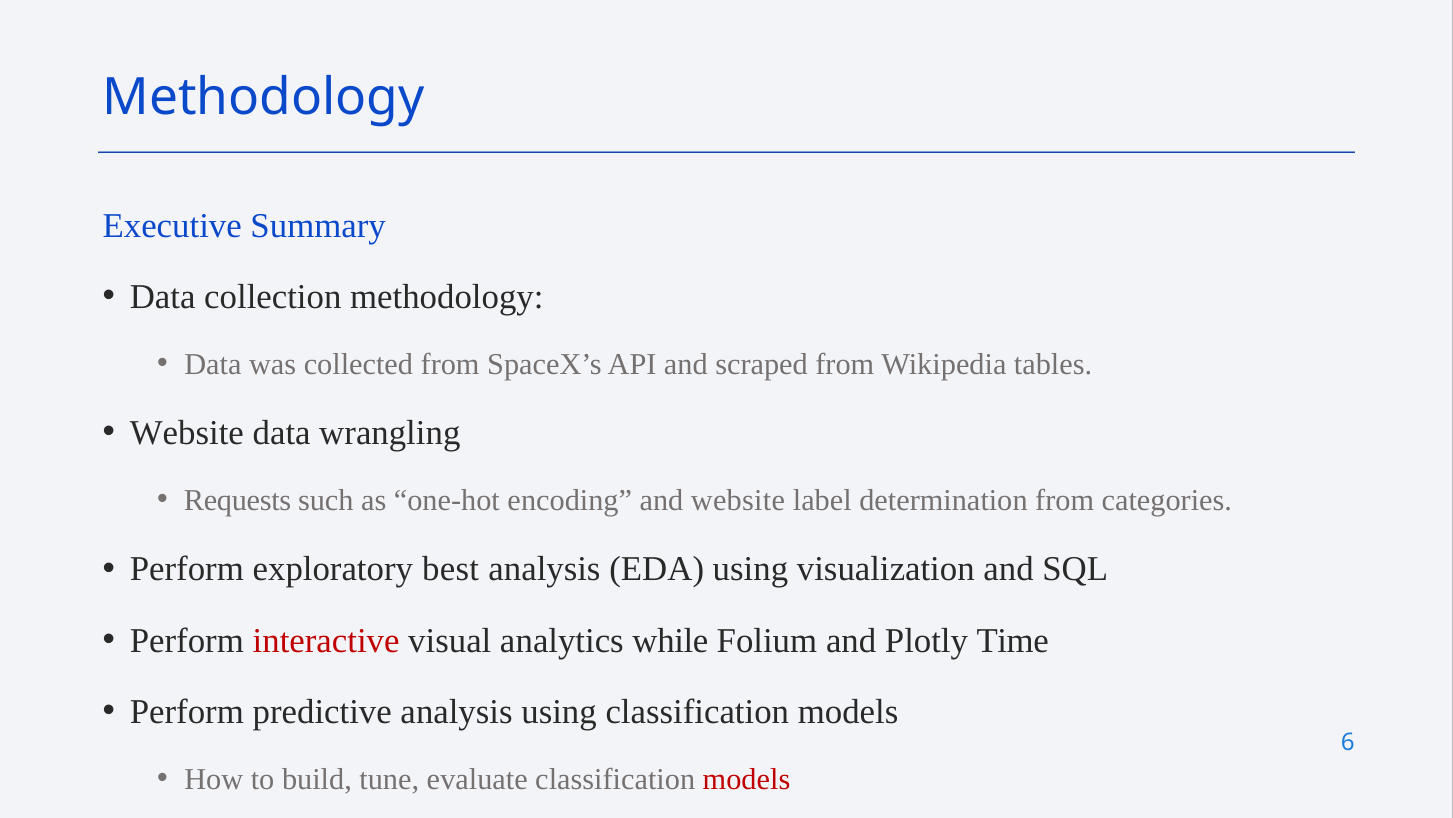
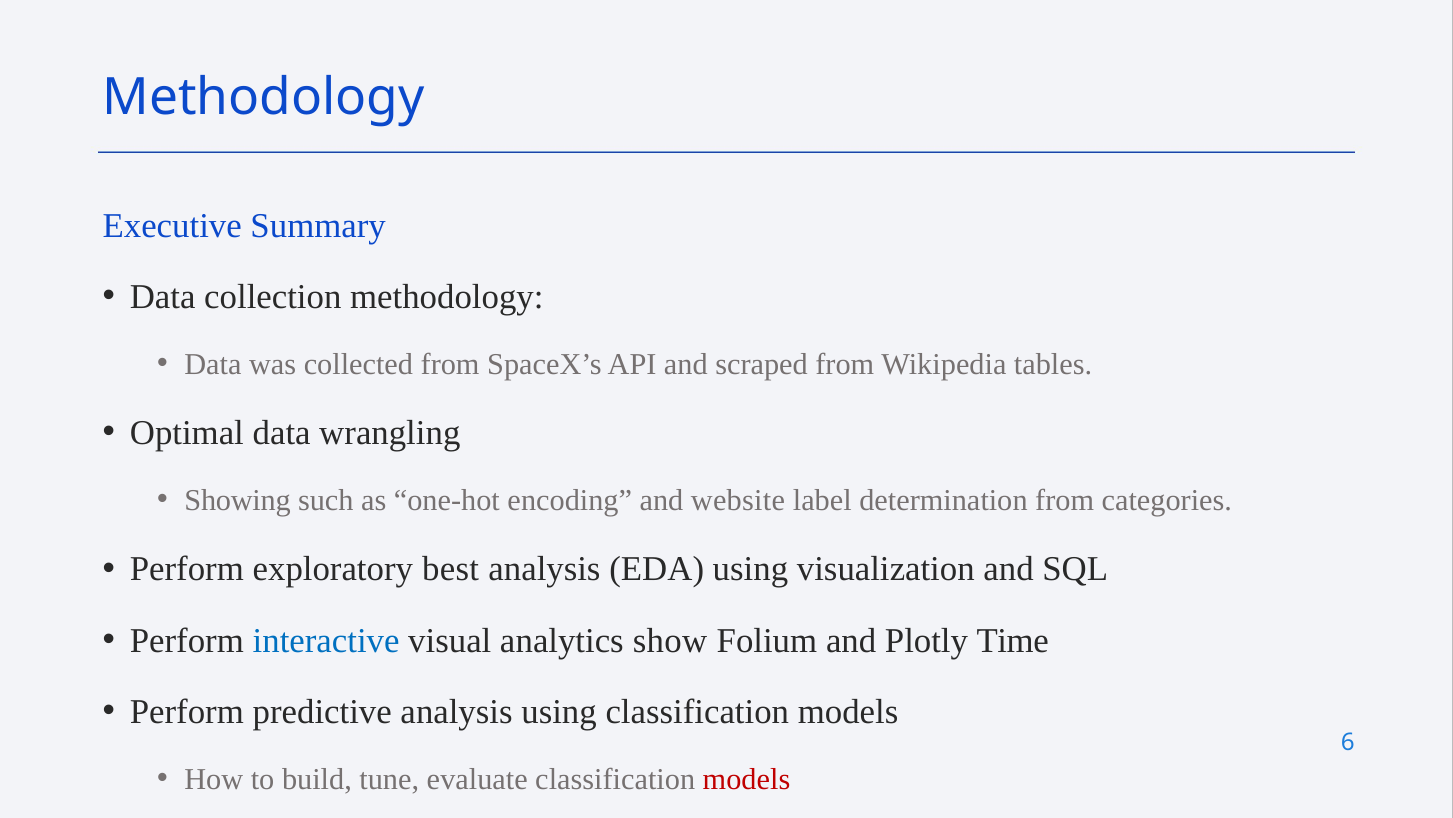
Website at (187, 433): Website -> Optimal
Requests: Requests -> Showing
interactive colour: red -> blue
while: while -> show
